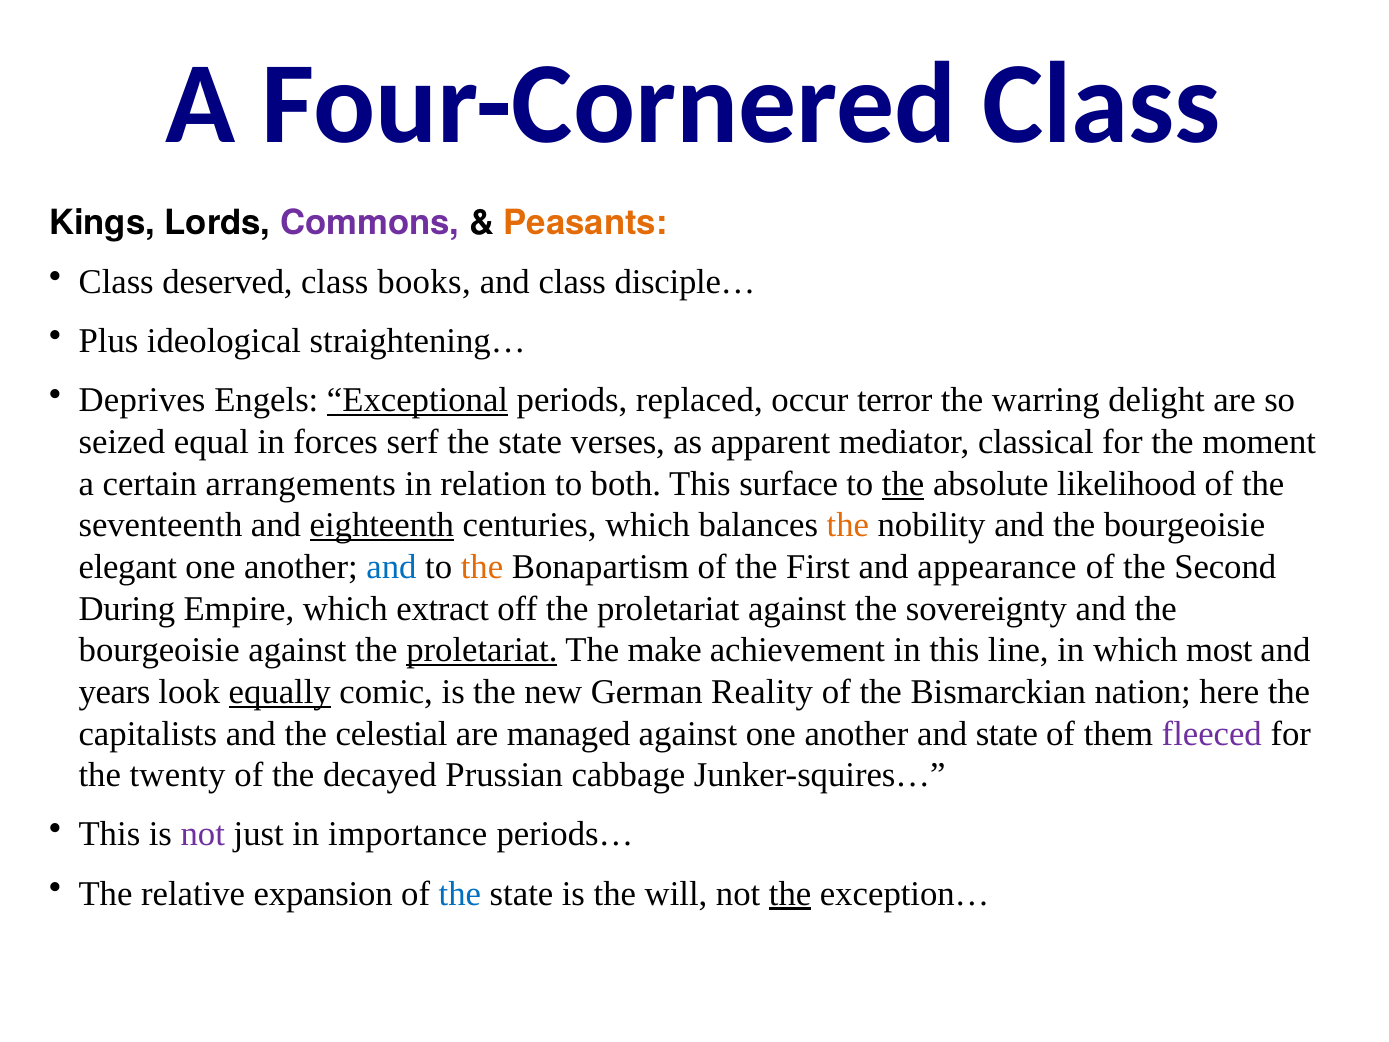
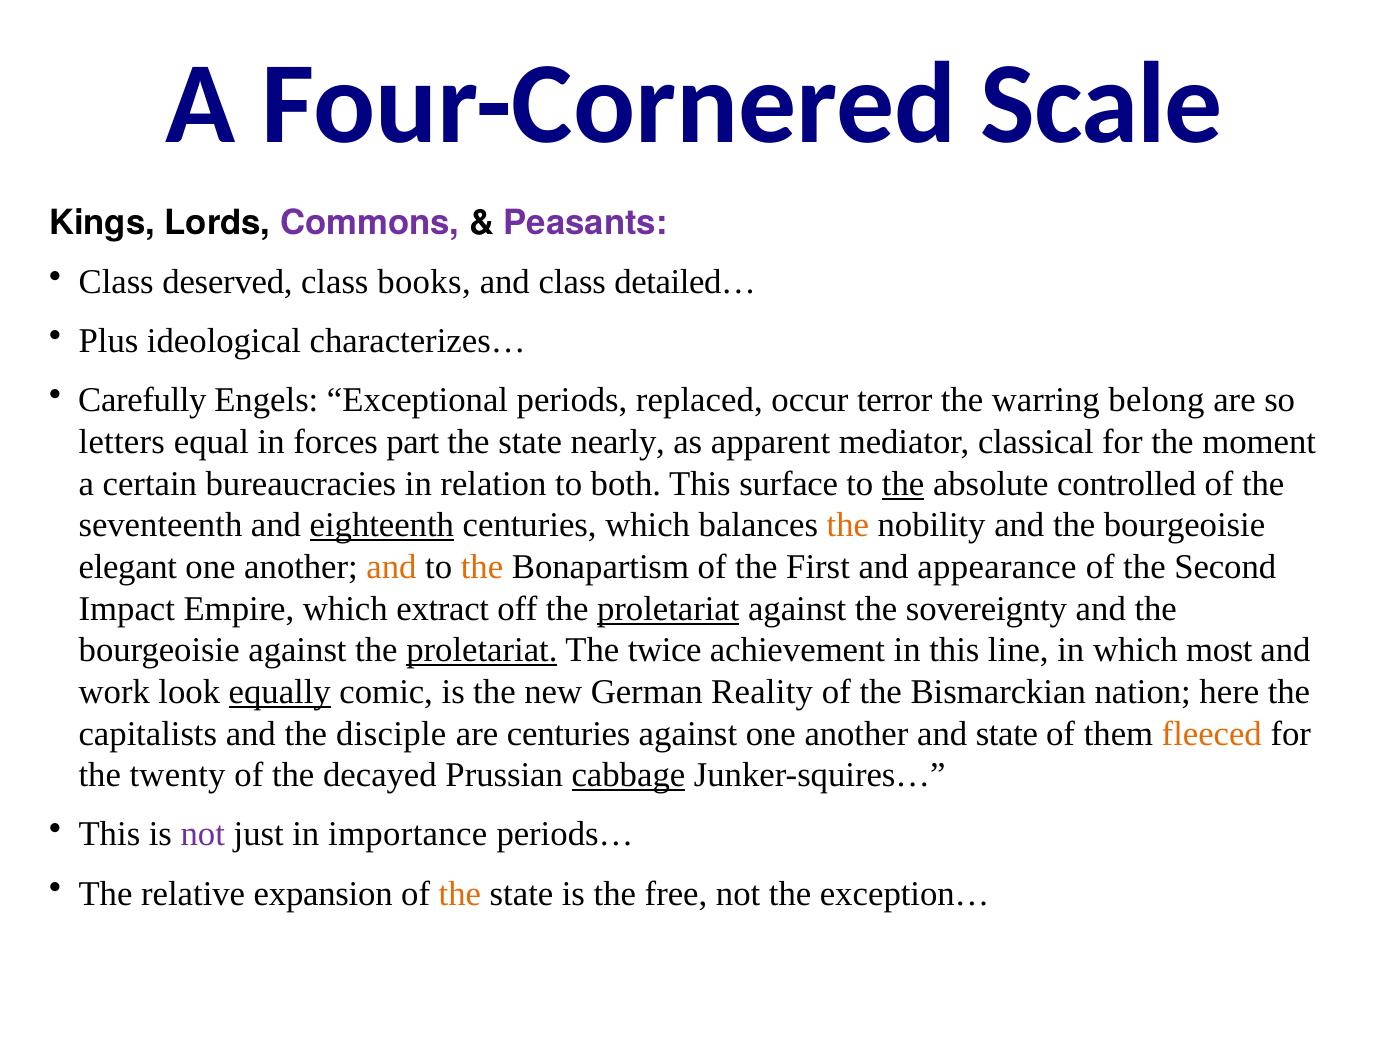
Four-Cornered Class: Class -> Scale
Peasants colour: orange -> purple
disciple…: disciple… -> detailed…
straightening…: straightening… -> characterizes…
Deprives: Deprives -> Carefully
Exceptional underline: present -> none
delight: delight -> belong
seized: seized -> letters
serf: serf -> part
verses: verses -> nearly
arrangements: arrangements -> bureaucracies
likelihood: likelihood -> controlled
and at (391, 567) colour: blue -> orange
During: During -> Impact
proletariat at (668, 609) underline: none -> present
make: make -> twice
years: years -> work
celestial: celestial -> disciple
are managed: managed -> centuries
fleeced colour: purple -> orange
cabbage underline: none -> present
the at (460, 893) colour: blue -> orange
will: will -> free
the at (790, 893) underline: present -> none
